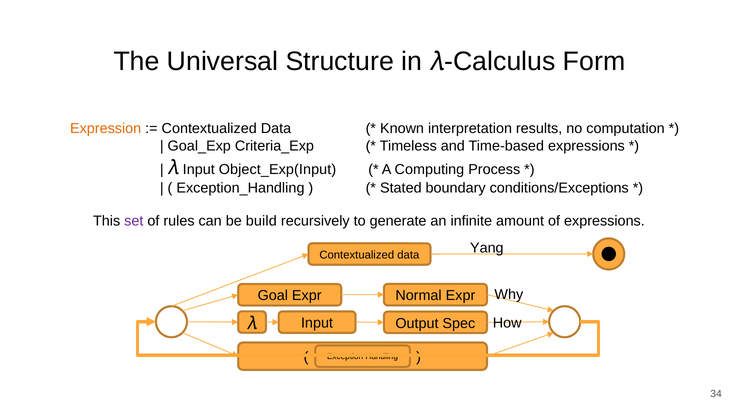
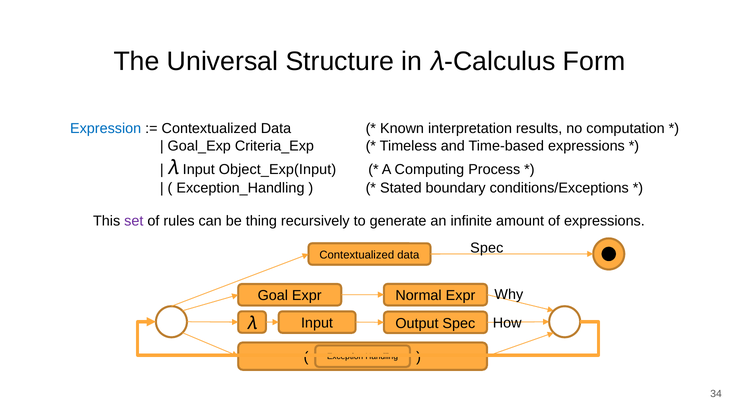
Expression colour: orange -> blue
build: build -> thing
Yang at (487, 248): Yang -> Spec
